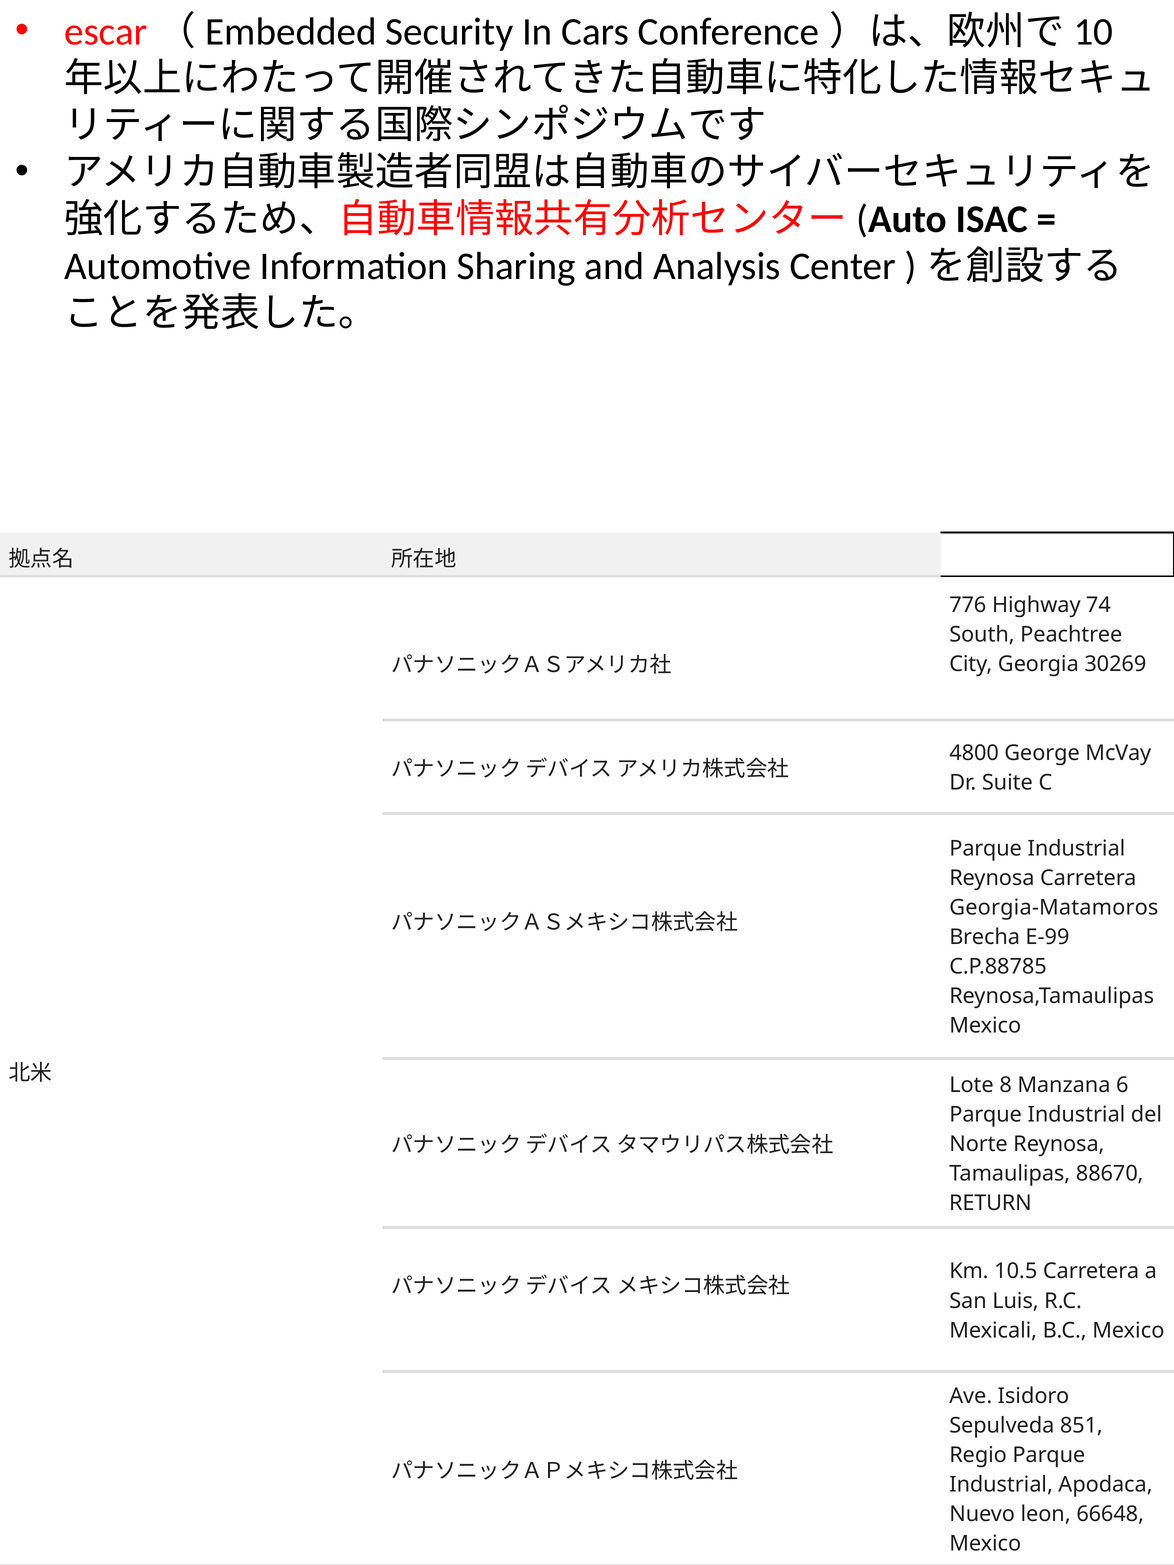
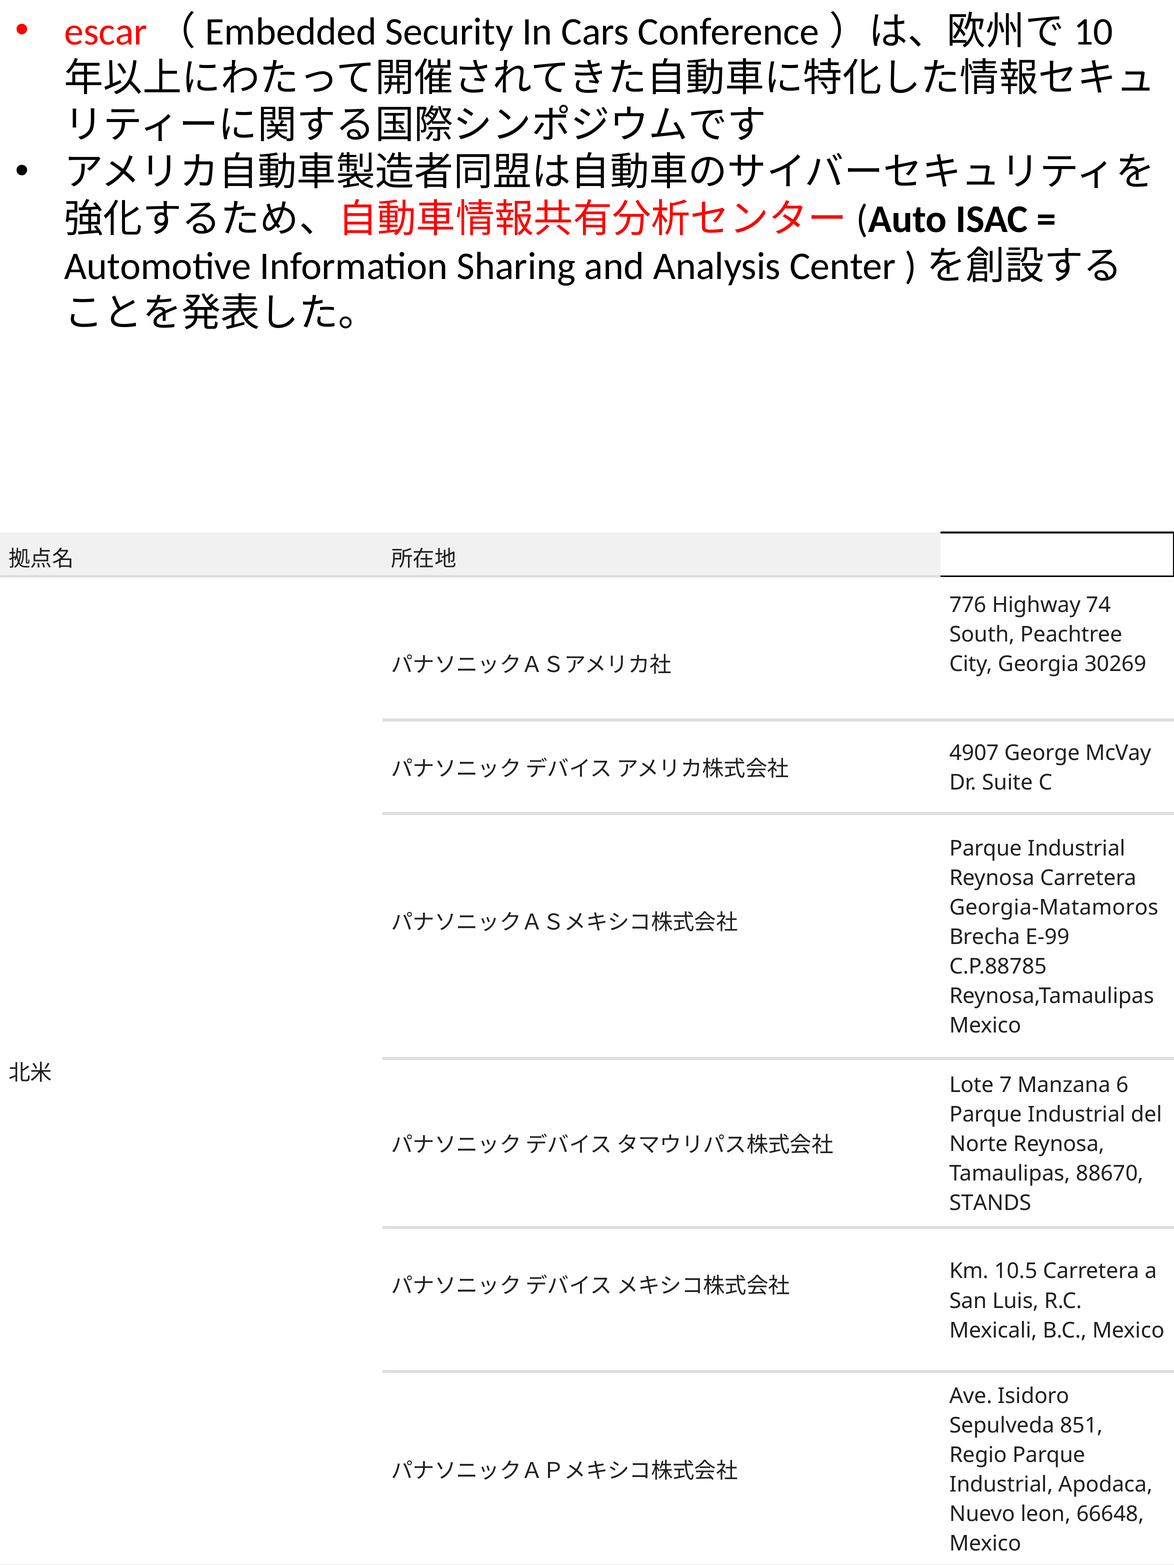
4800: 4800 -> 4907
8: 8 -> 7
RETURN: RETURN -> STANDS
